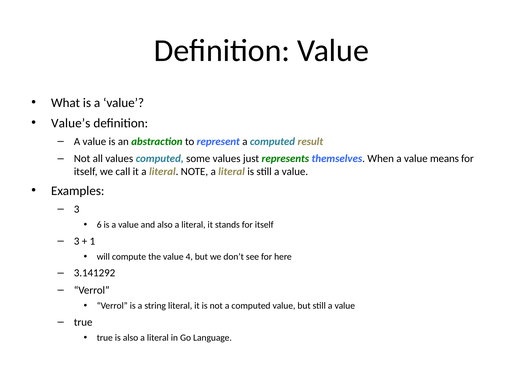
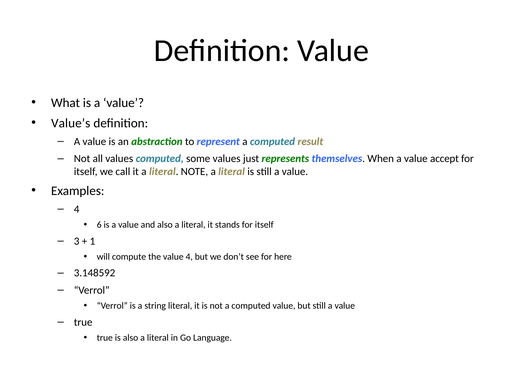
means: means -> accept
3 at (77, 209): 3 -> 4
3.141292: 3.141292 -> 3.148592
